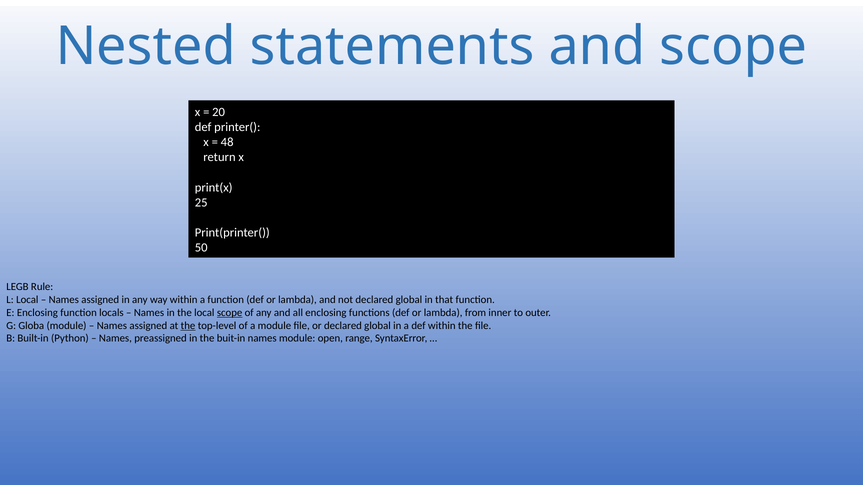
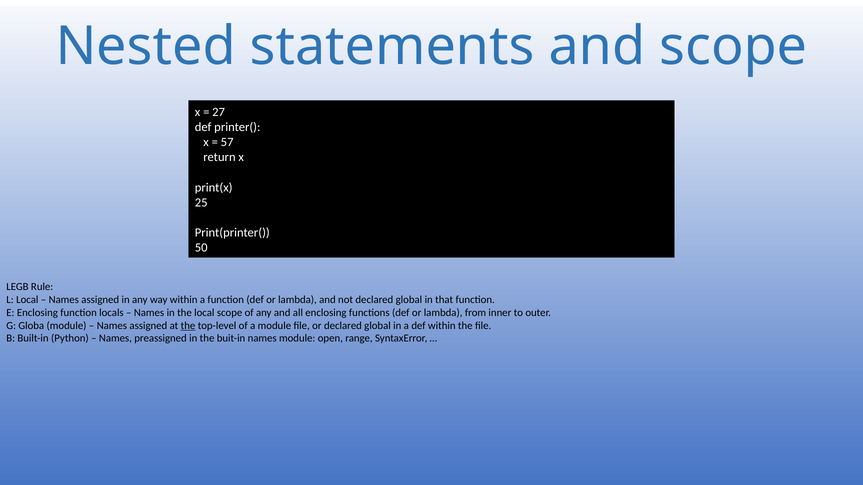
20: 20 -> 27
48: 48 -> 57
scope at (230, 313) underline: present -> none
